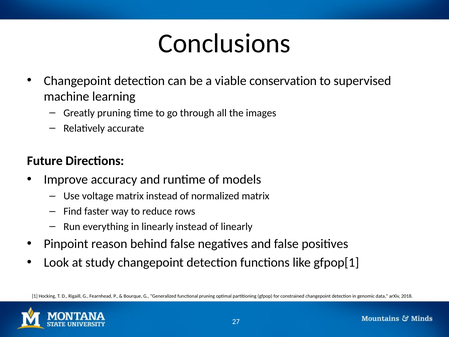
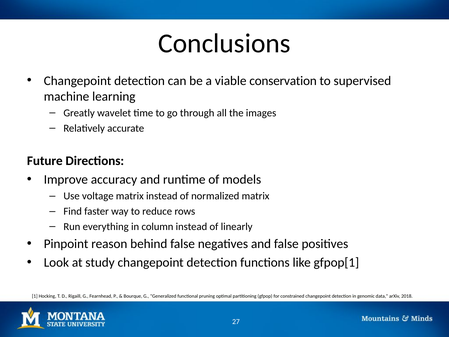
Greatly pruning: pruning -> wavelet
in linearly: linearly -> column
